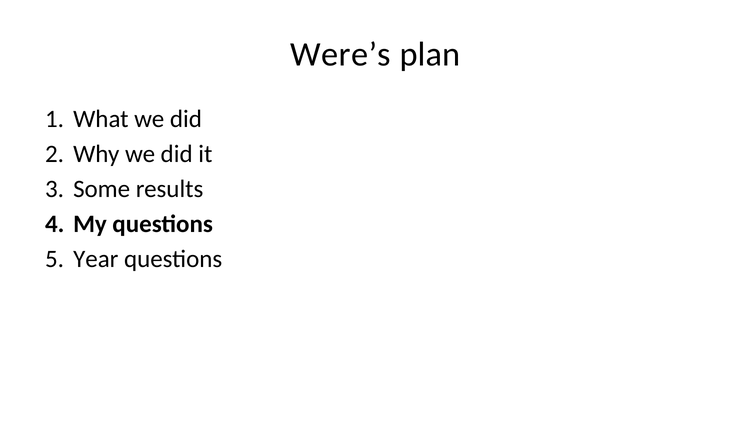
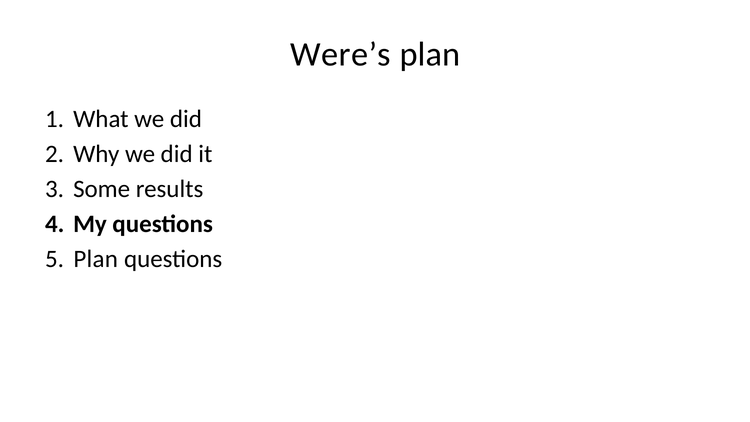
Year at (96, 259): Year -> Plan
